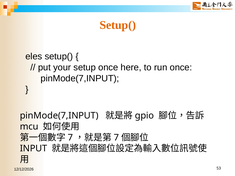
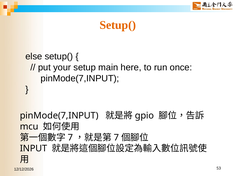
eles: eles -> else
setup once: once -> main
